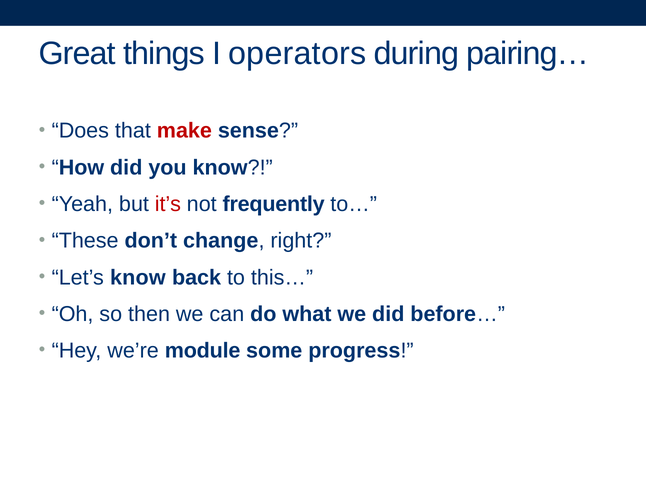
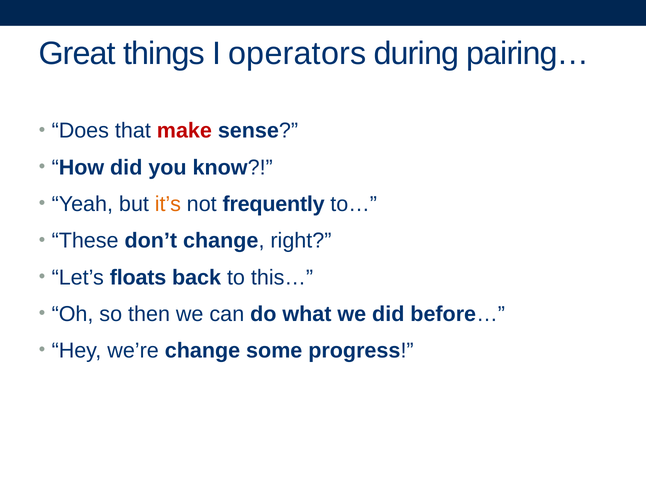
it’s colour: red -> orange
Let’s know: know -> floats
we’re module: module -> change
